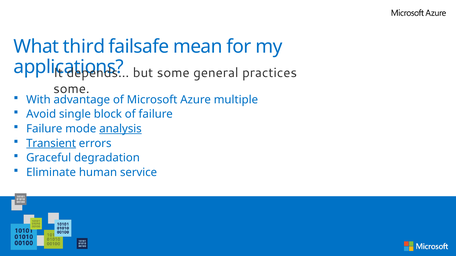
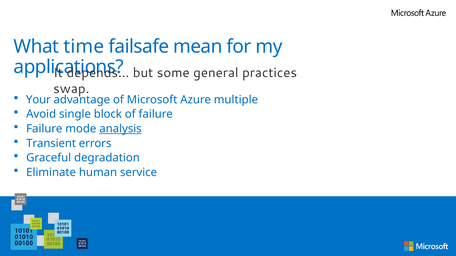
third: third -> time
some at (71, 89): some -> swap
With: With -> Your
Transient underline: present -> none
